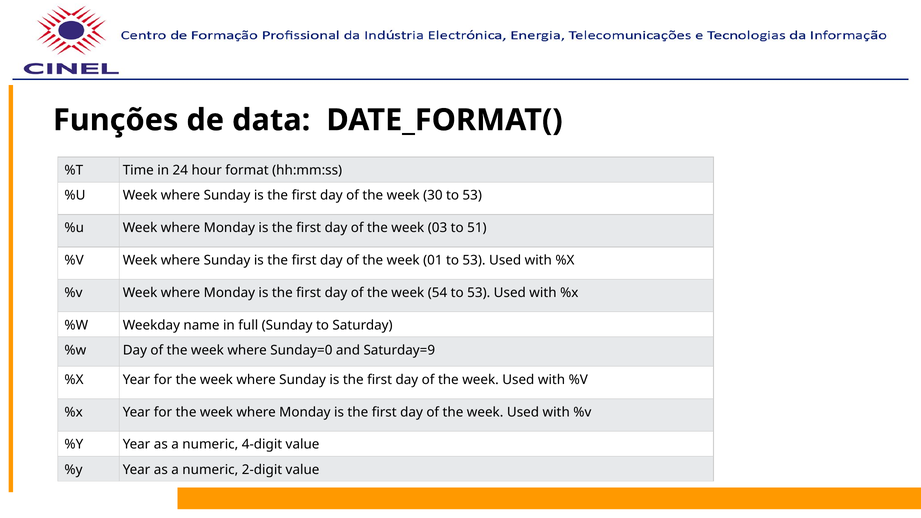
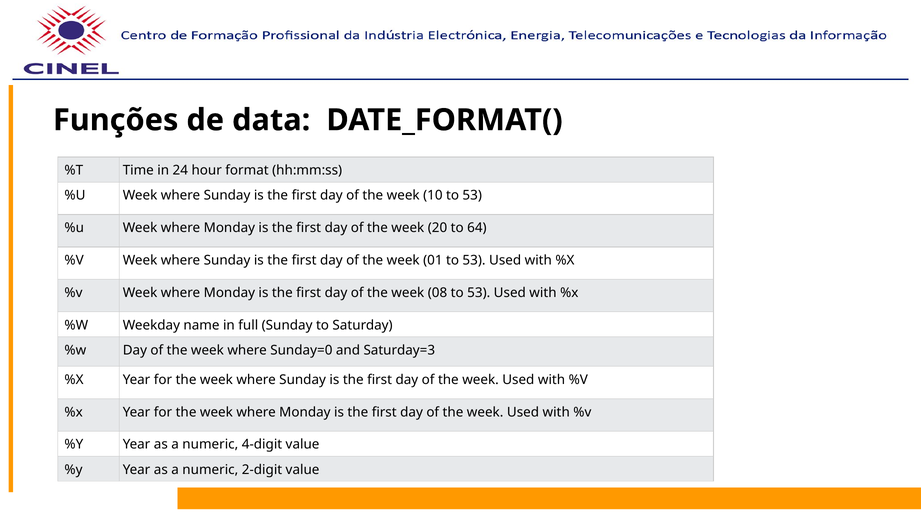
30: 30 -> 10
03: 03 -> 20
51: 51 -> 64
54: 54 -> 08
Saturday=9: Saturday=9 -> Saturday=3
